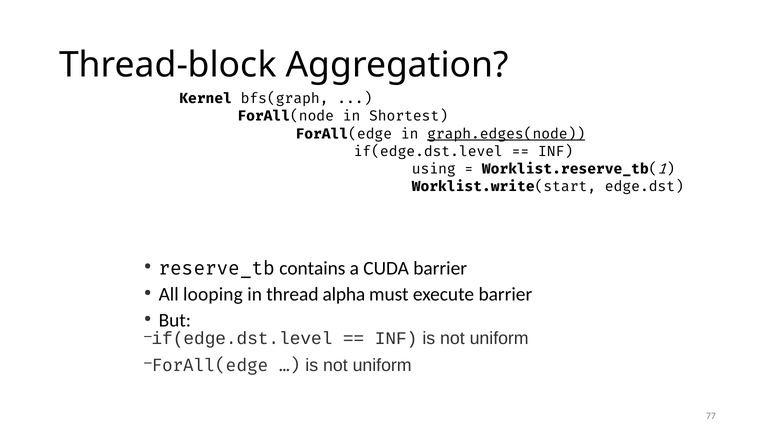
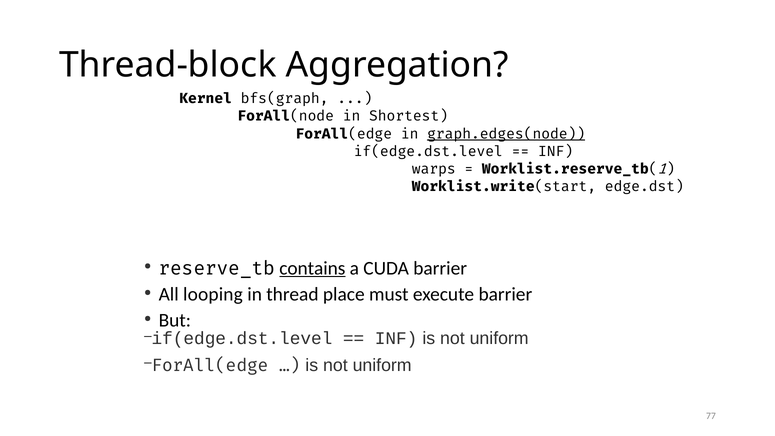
using: using -> warps
contains underline: none -> present
alpha: alpha -> place
